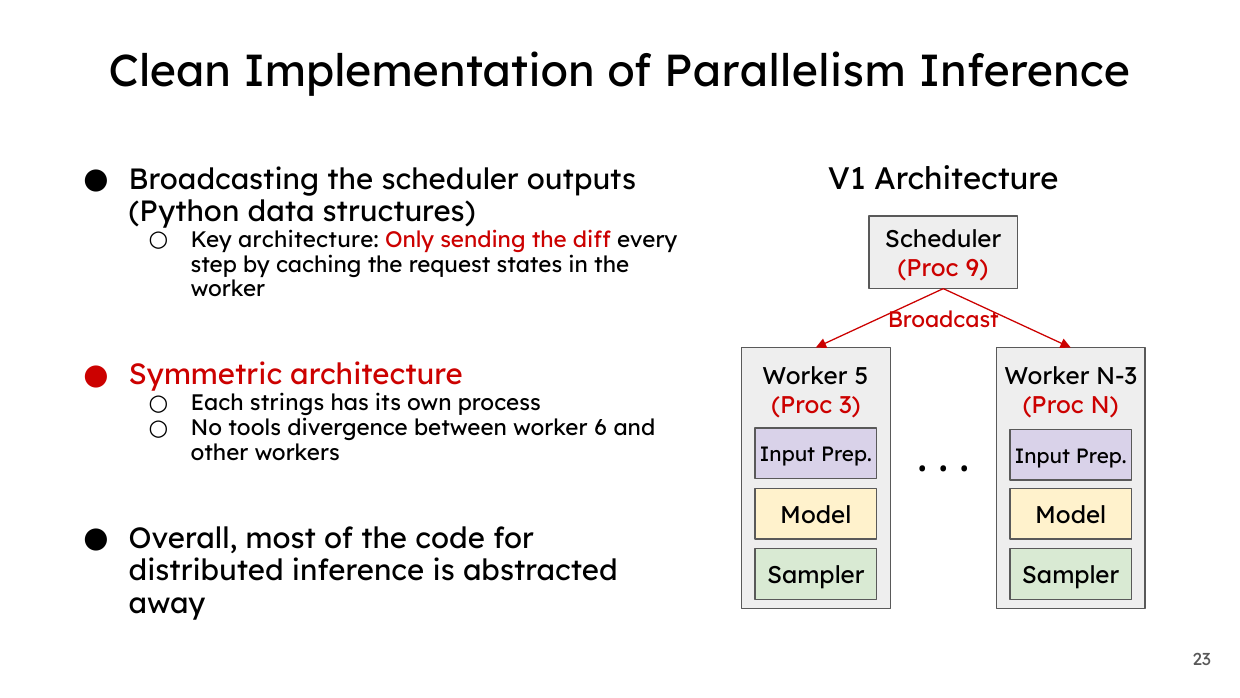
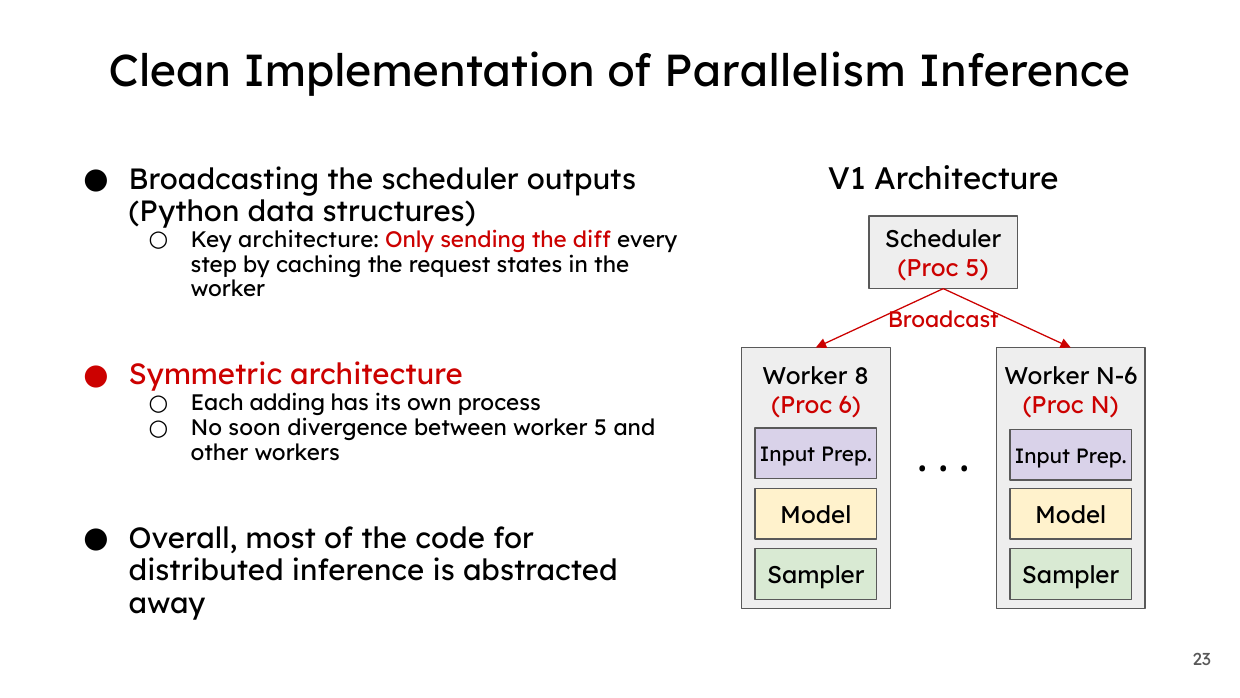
Proc 9: 9 -> 5
5: 5 -> 8
N-3: N-3 -> N-6
strings: strings -> adding
3: 3 -> 6
tools: tools -> soon
worker 6: 6 -> 5
